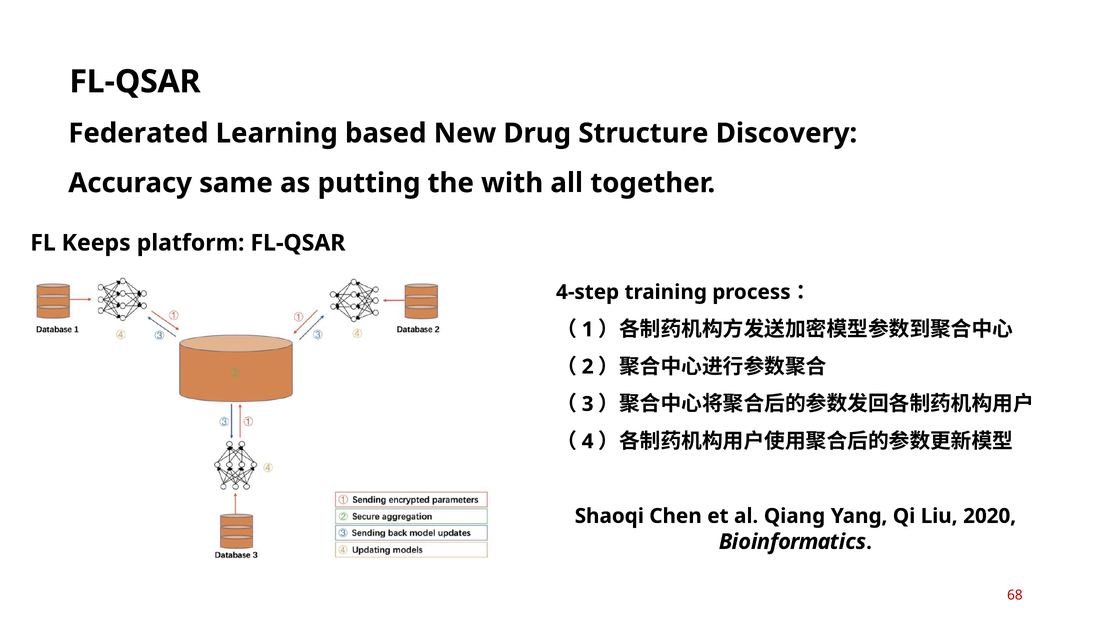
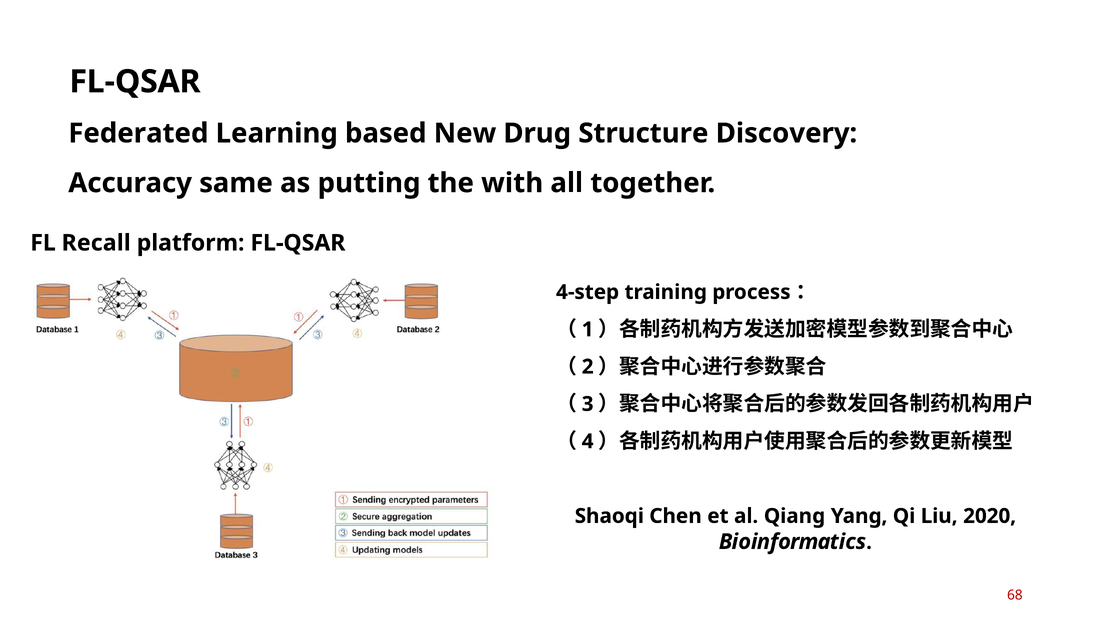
Keeps: Keeps -> Recall
